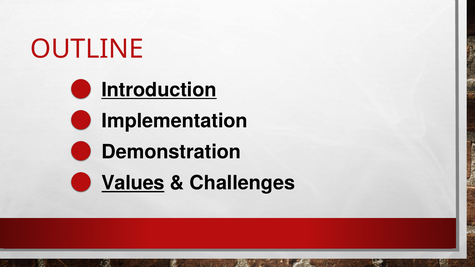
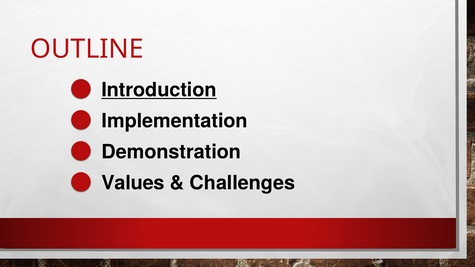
Values underline: present -> none
